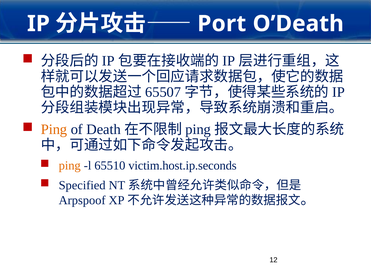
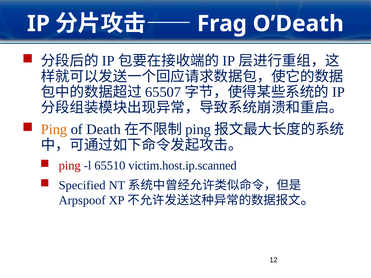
Port: Port -> Frag
ping at (70, 166) colour: orange -> red
victim.host.ip.seconds: victim.host.ip.seconds -> victim.host.ip.scanned
